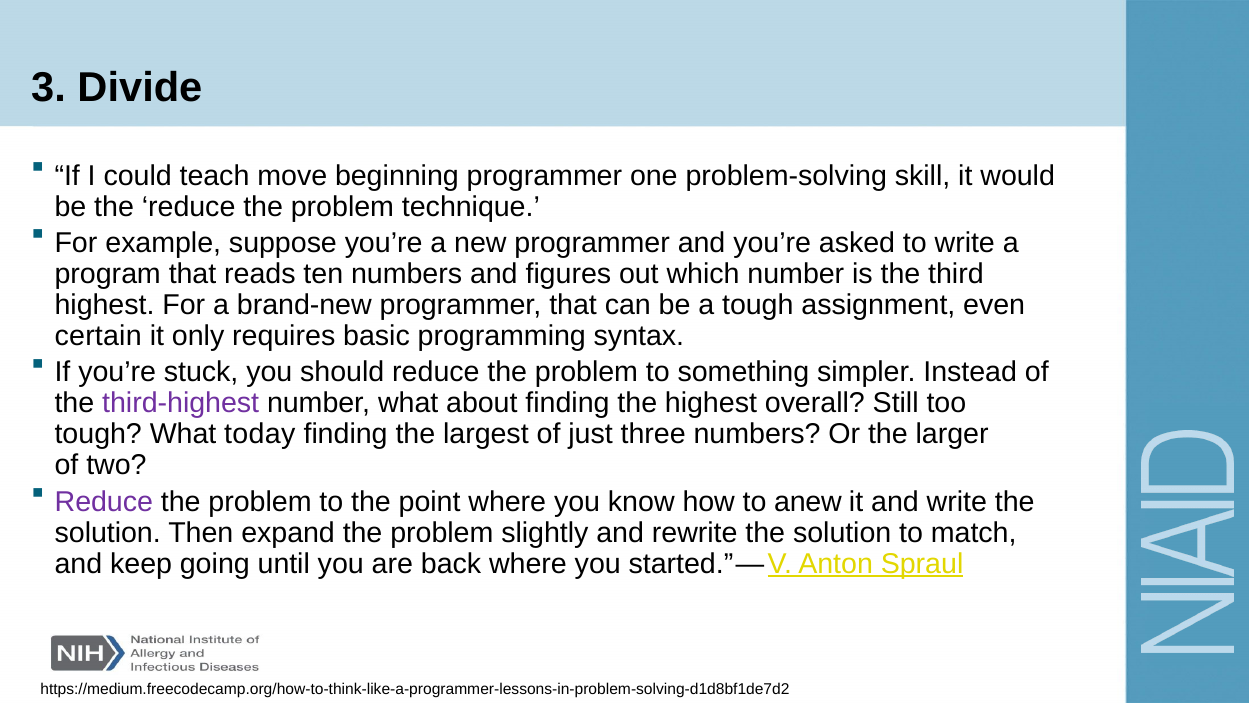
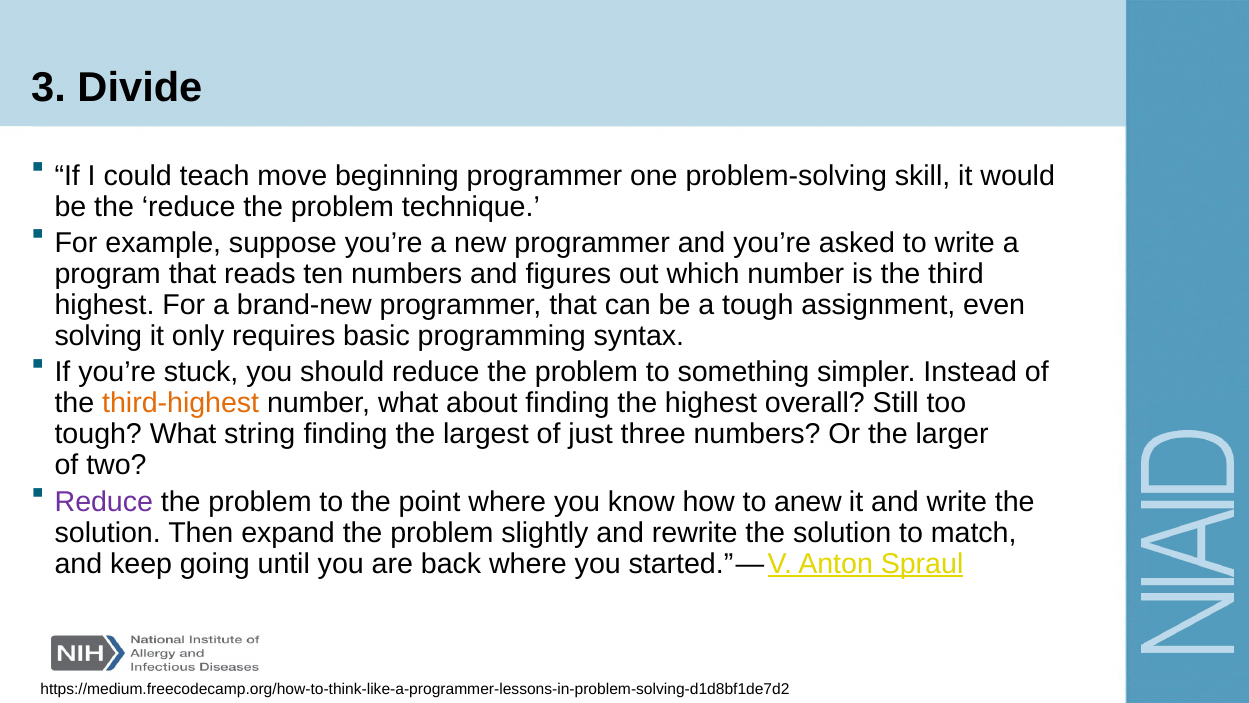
certain: certain -> solving
third-highest colour: purple -> orange
today: today -> string
